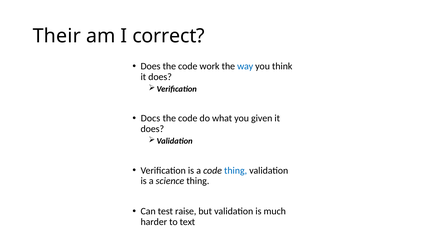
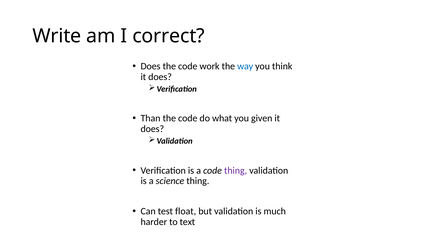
Their: Their -> Write
Docs: Docs -> Than
thing at (236, 170) colour: blue -> purple
raise: raise -> float
